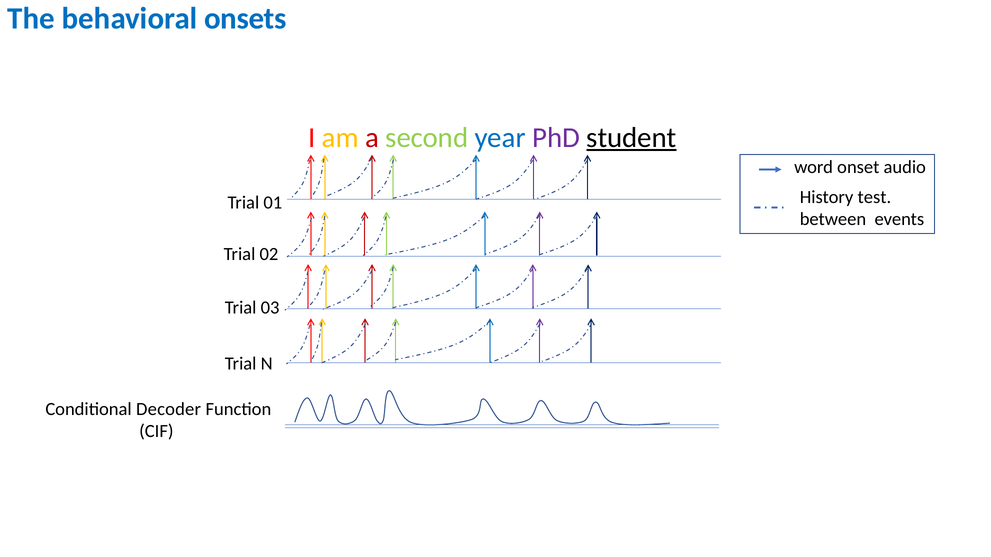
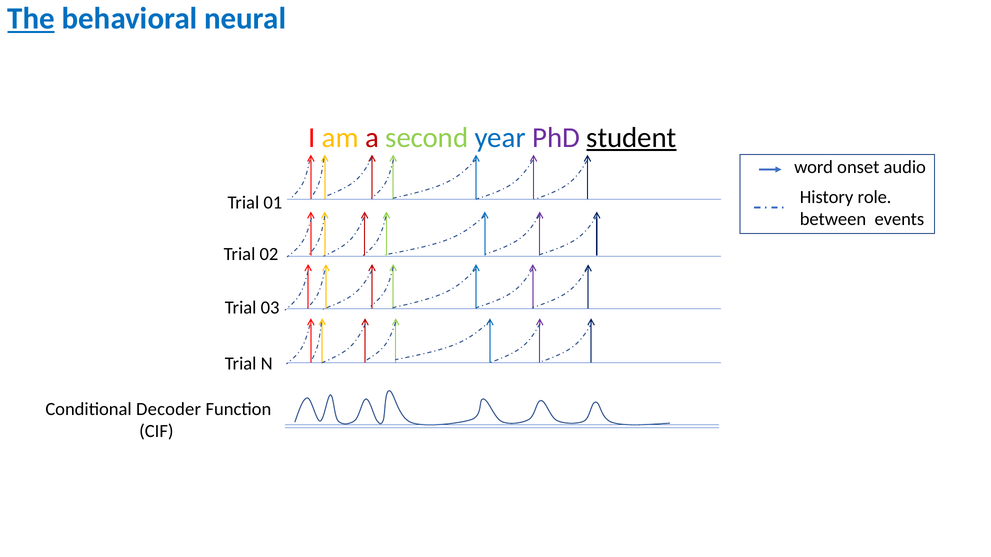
The underline: none -> present
onsets: onsets -> neural
test: test -> role
